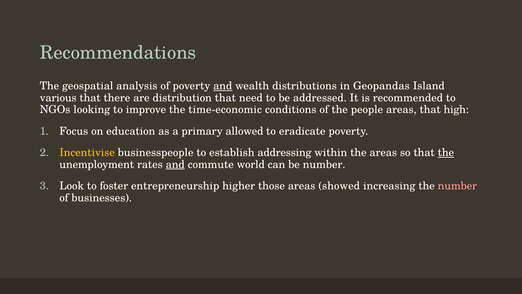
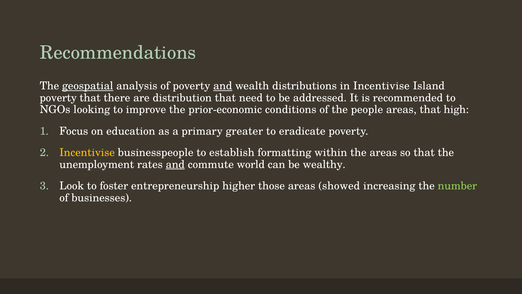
geospatial underline: none -> present
in Geopandas: Geopandas -> Incentivise
various at (58, 98): various -> poverty
time-economic: time-economic -> prior-economic
allowed: allowed -> greater
addressing: addressing -> formatting
the at (446, 152) underline: present -> none
be number: number -> wealthy
number at (457, 186) colour: pink -> light green
